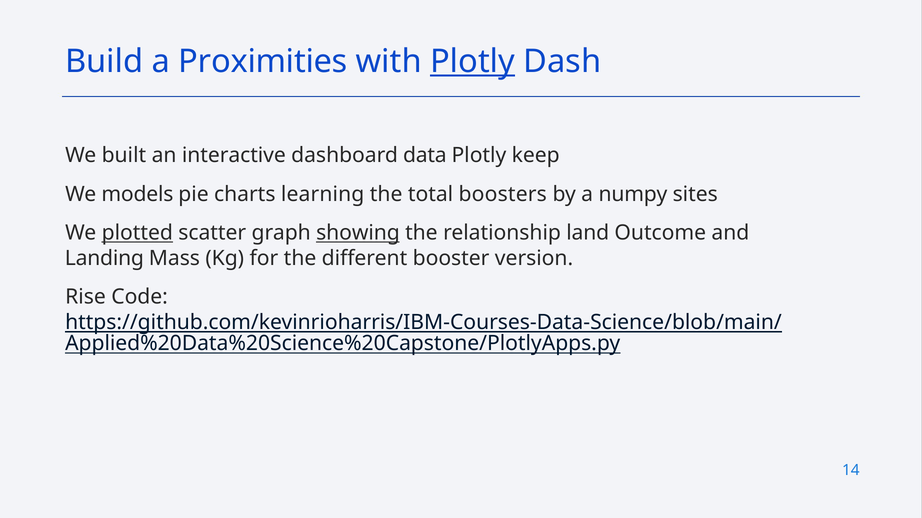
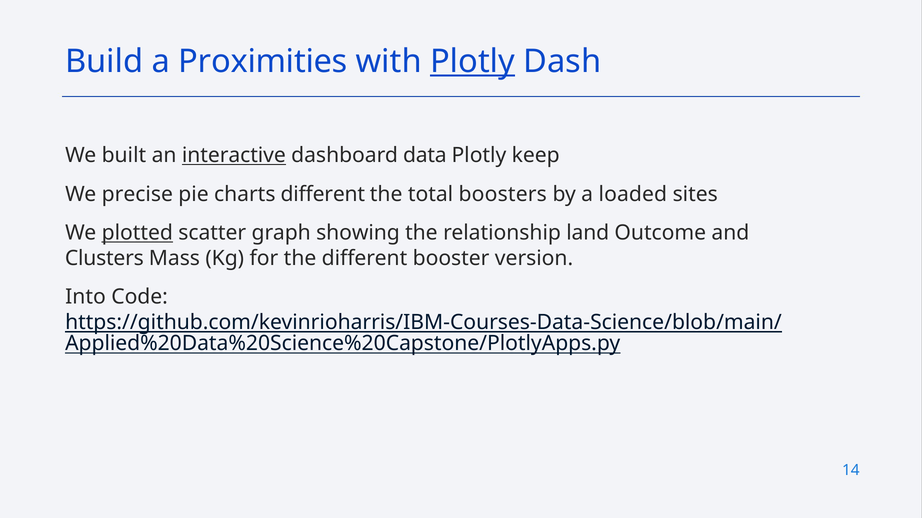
interactive underline: none -> present
models: models -> precise
charts learning: learning -> different
numpy: numpy -> loaded
showing underline: present -> none
Landing: Landing -> Clusters
Rise: Rise -> Into
